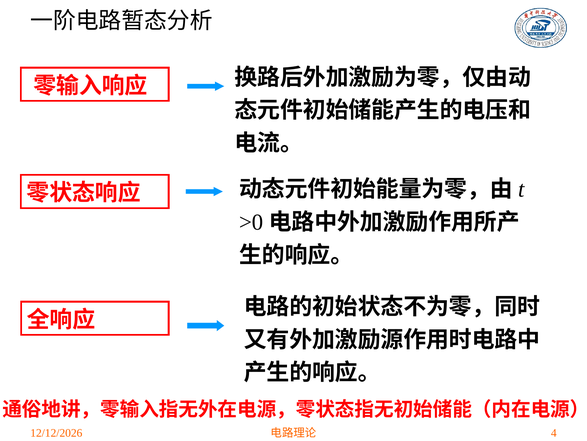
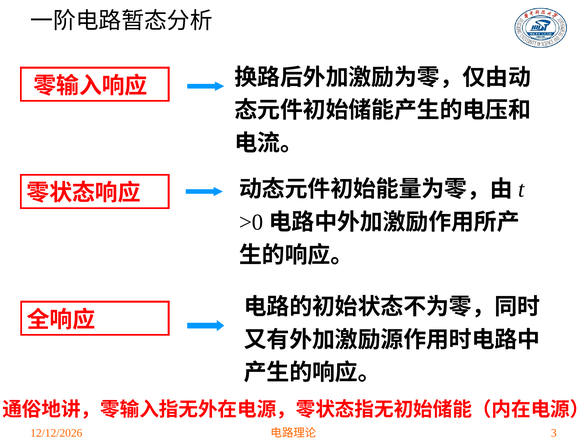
4: 4 -> 3
